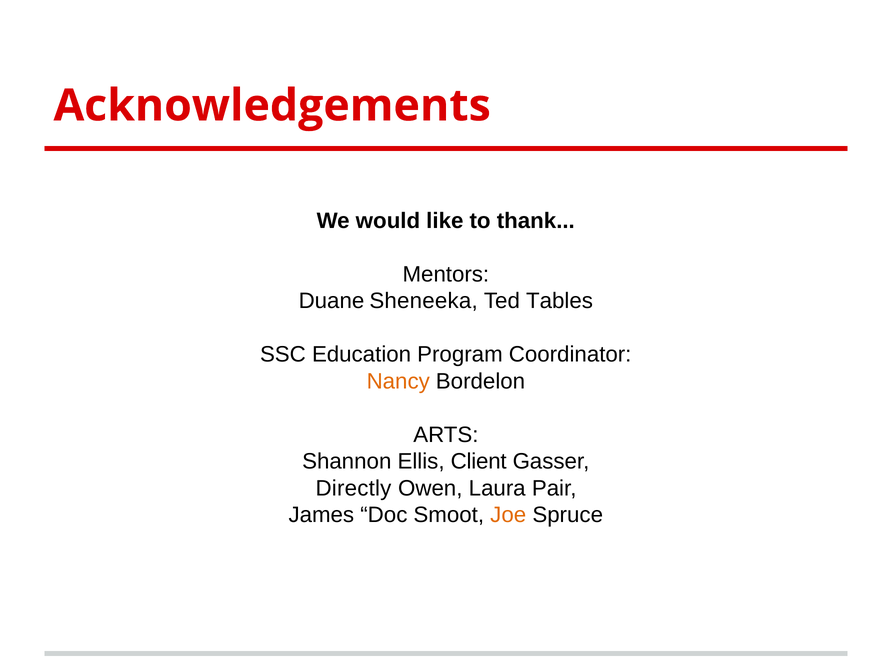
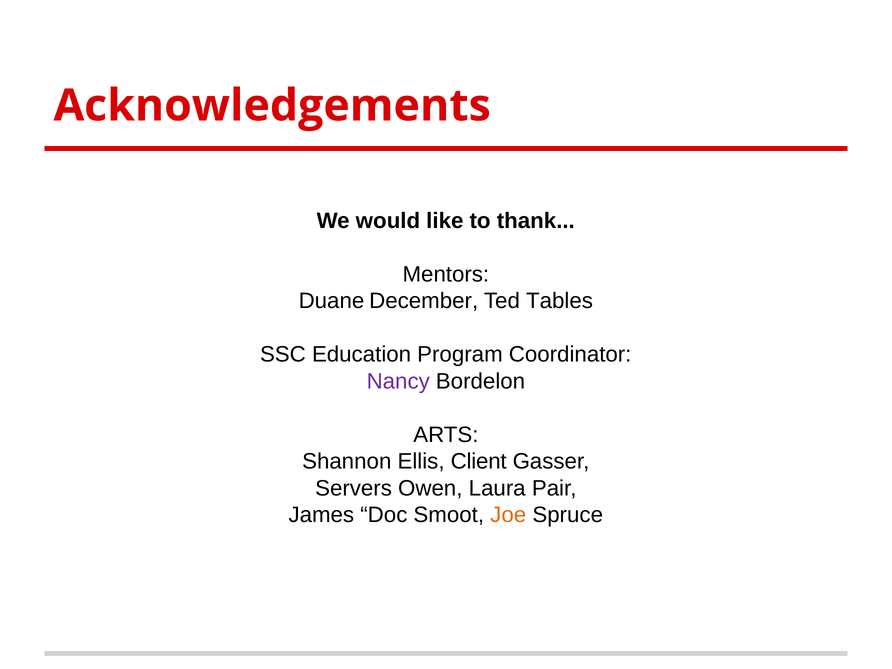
Sheneeka: Sheneeka -> December
Nancy colour: orange -> purple
Directly: Directly -> Servers
